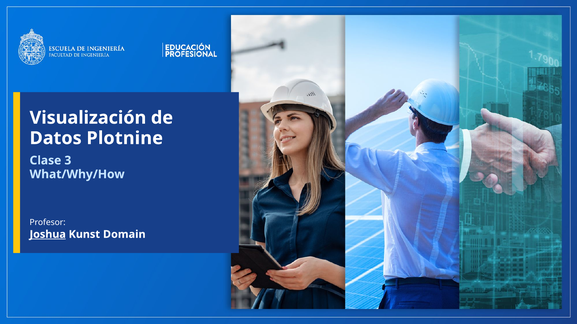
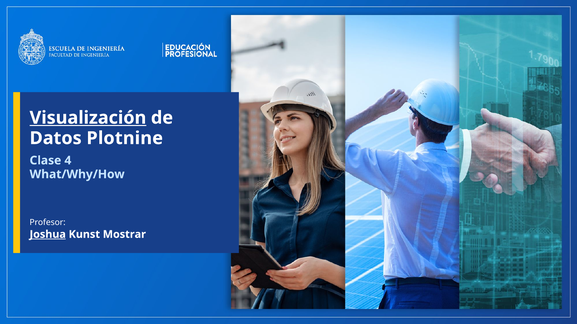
Visualización underline: none -> present
3: 3 -> 4
Domain: Domain -> Mostrar
